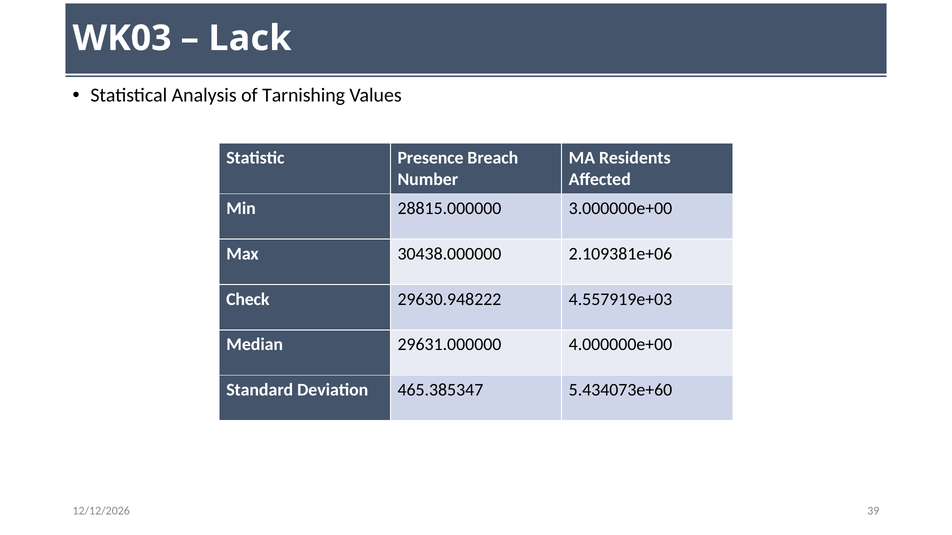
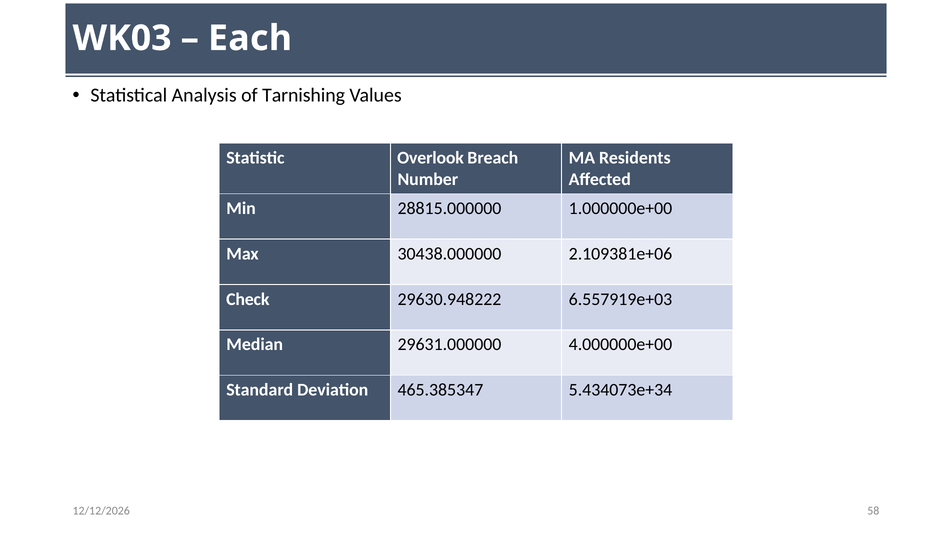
Lack: Lack -> Each
Presence: Presence -> Overlook
3.000000e+00: 3.000000e+00 -> 1.000000e+00
4.557919e+03: 4.557919e+03 -> 6.557919e+03
5.434073e+60: 5.434073e+60 -> 5.434073e+34
39: 39 -> 58
